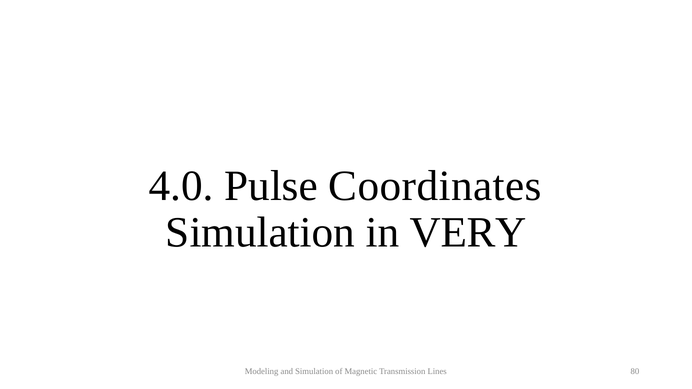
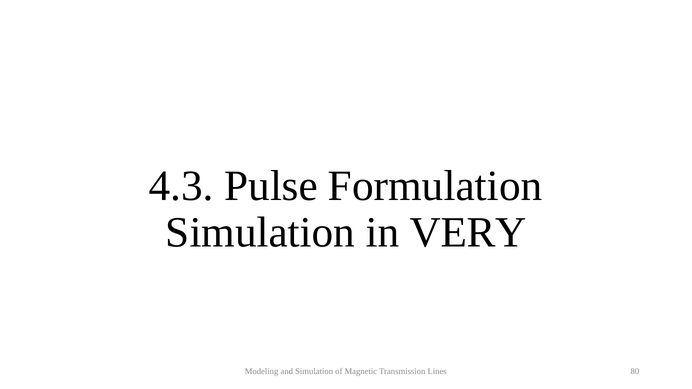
4.0: 4.0 -> 4.3
Coordinates: Coordinates -> Formulation
